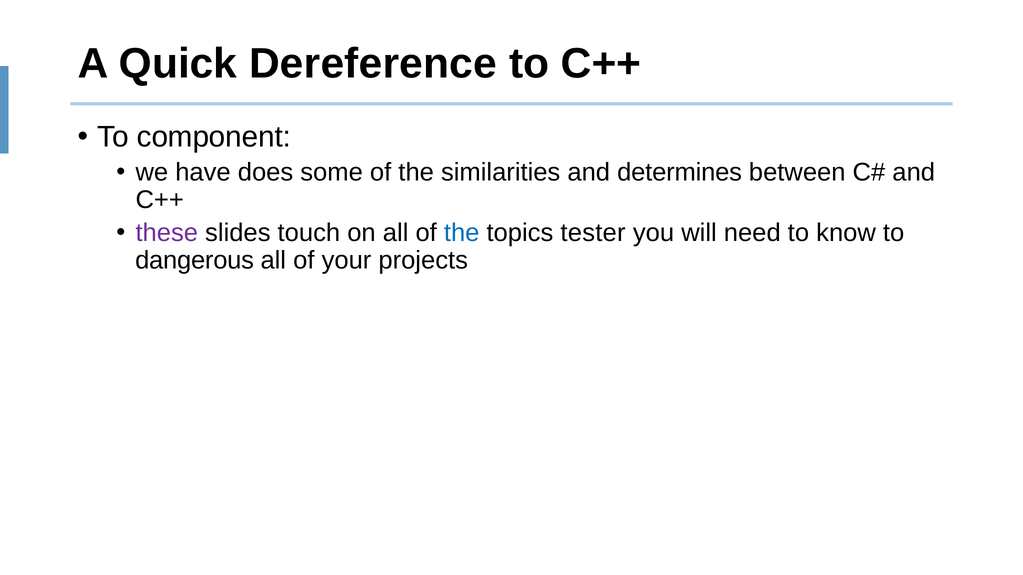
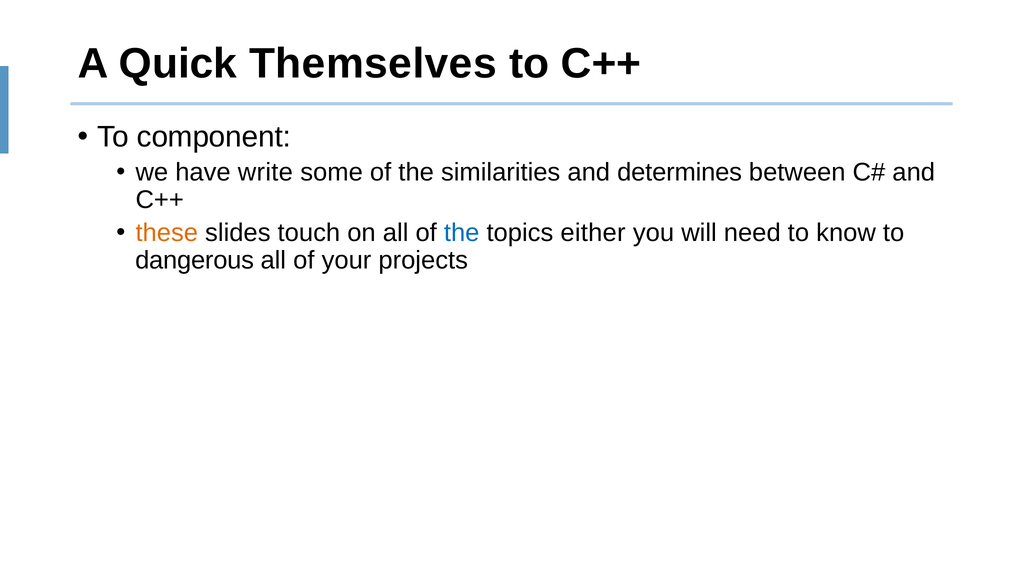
Dereference: Dereference -> Themselves
does: does -> write
these colour: purple -> orange
tester: tester -> either
